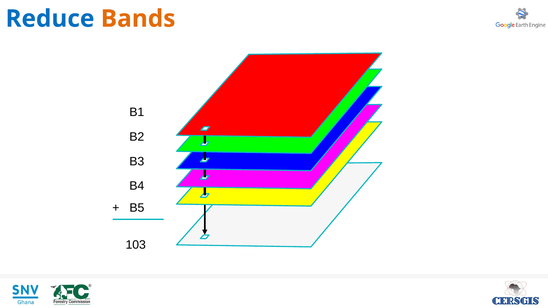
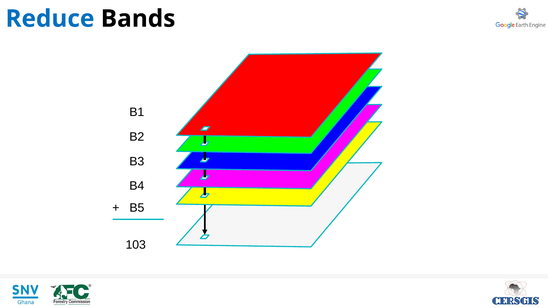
Bands colour: orange -> black
